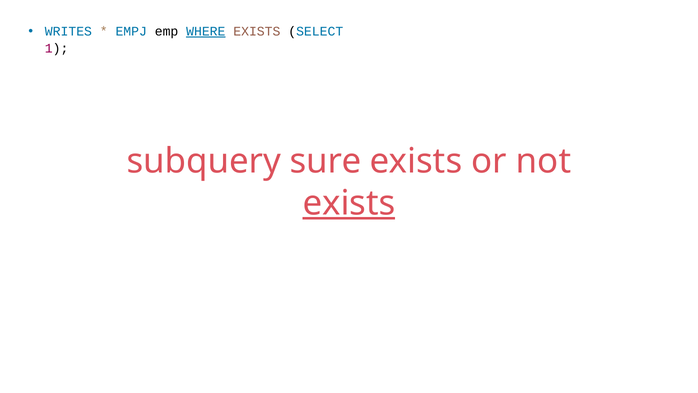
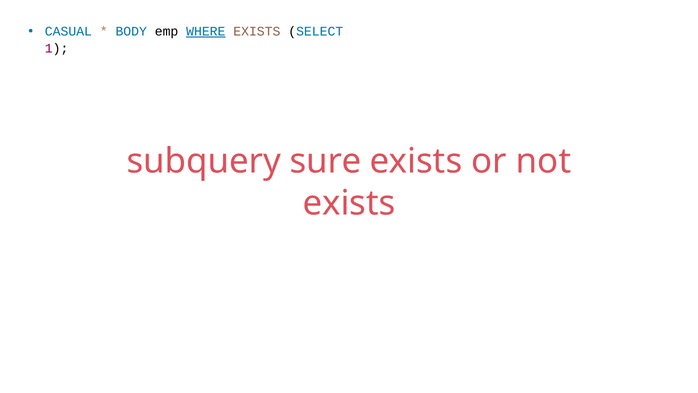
WRITES: WRITES -> CASUAL
EMPJ: EMPJ -> BODY
exists at (349, 203) underline: present -> none
